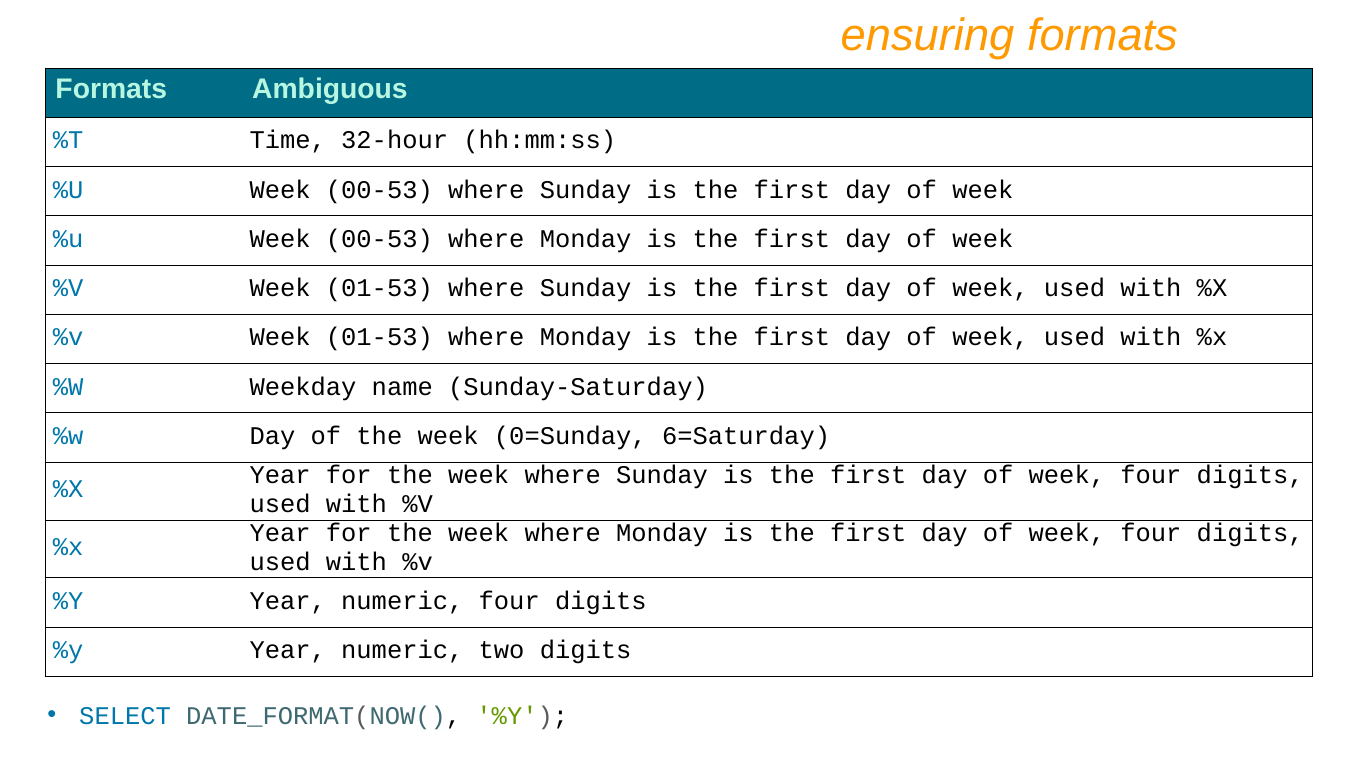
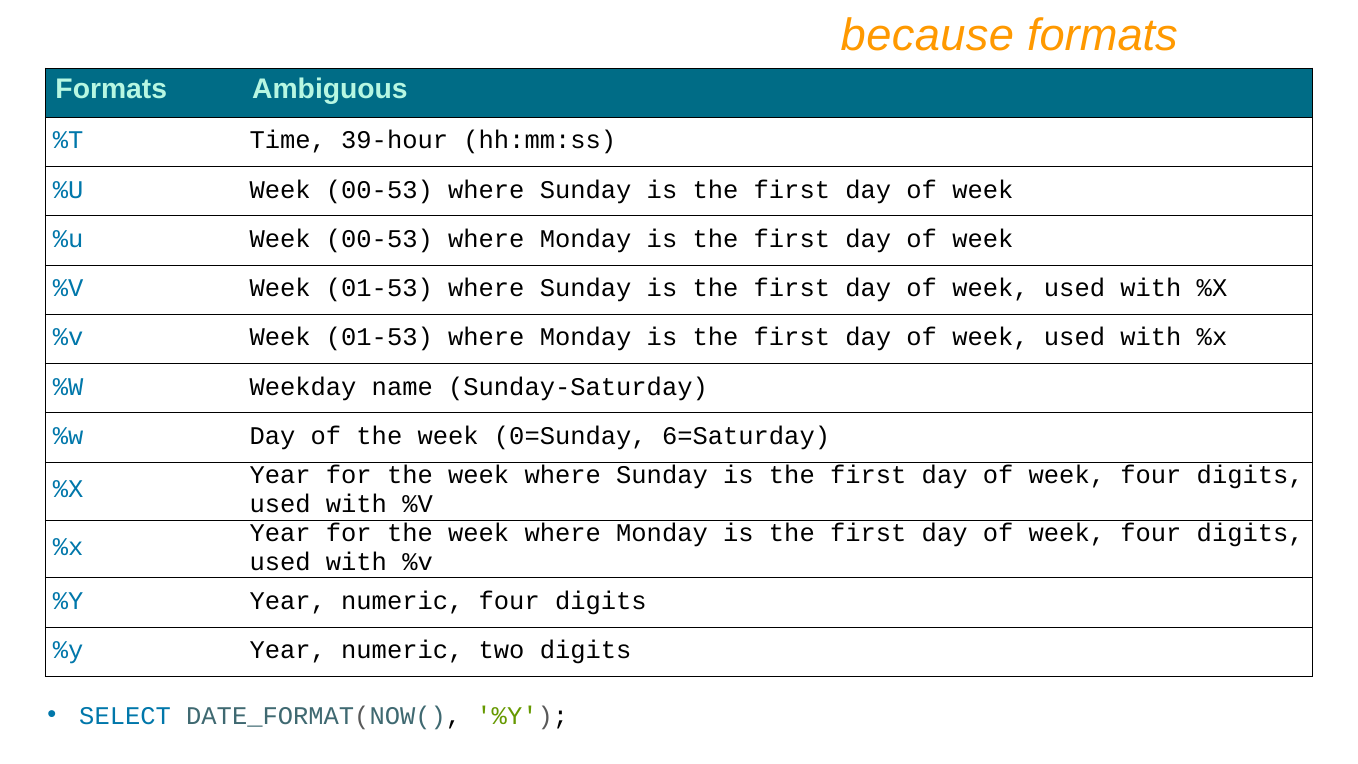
ensuring: ensuring -> because
32-hour: 32-hour -> 39-hour
